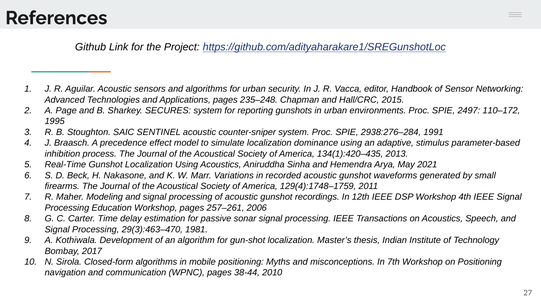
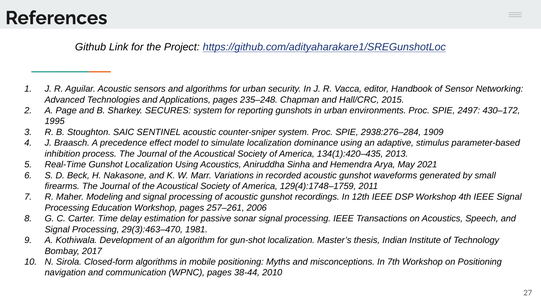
110–172: 110–172 -> 430–172
1991: 1991 -> 1909
